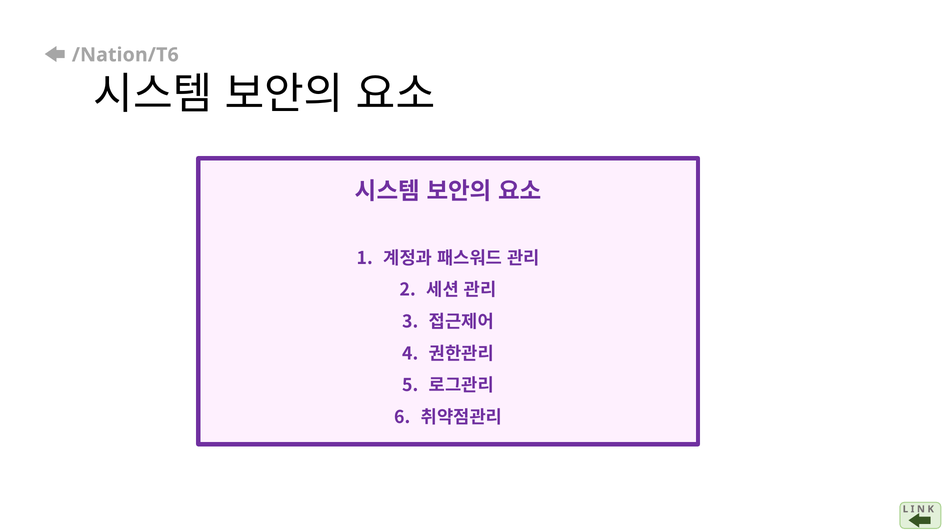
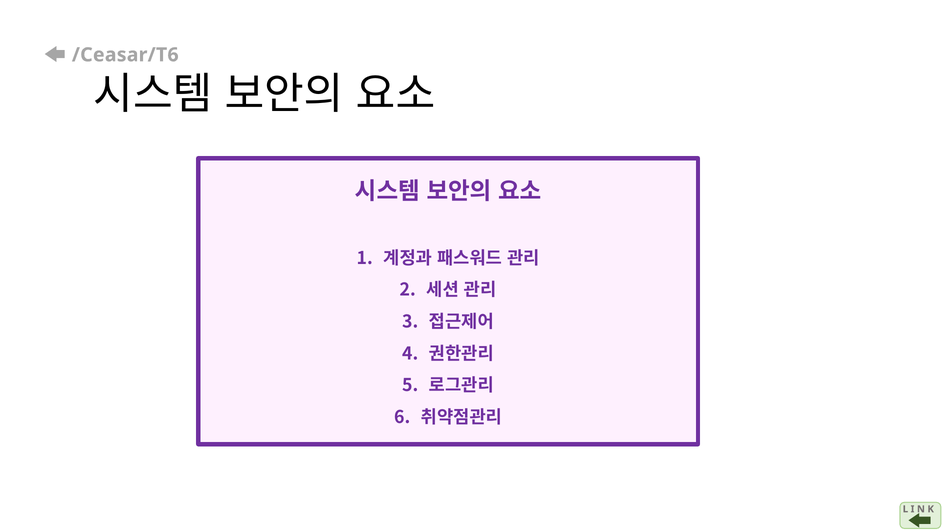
/Nation/T6: /Nation/T6 -> /Ceasar/T6
